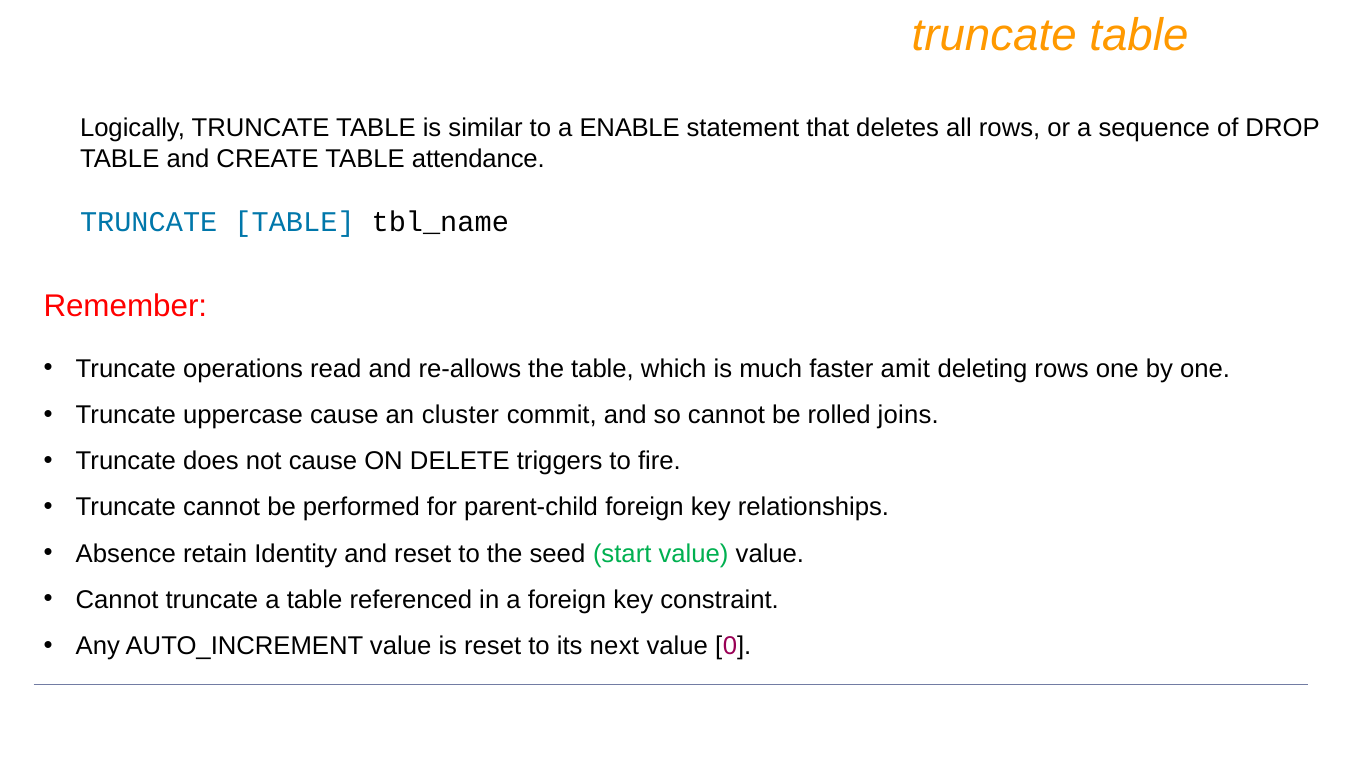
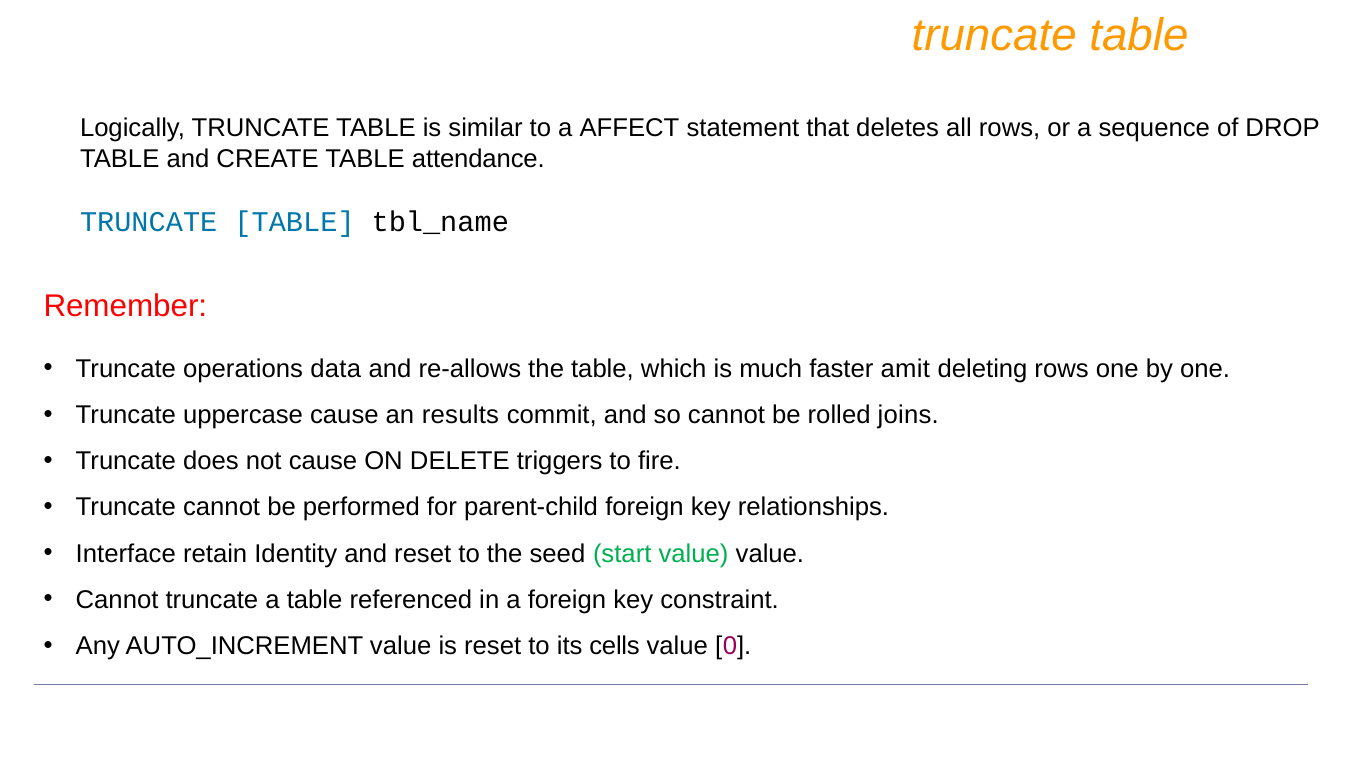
ENABLE: ENABLE -> AFFECT
read: read -> data
cluster: cluster -> results
Absence: Absence -> Interface
next: next -> cells
